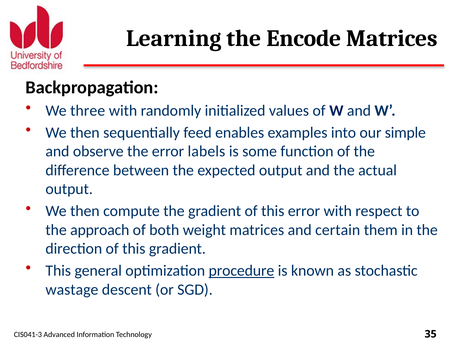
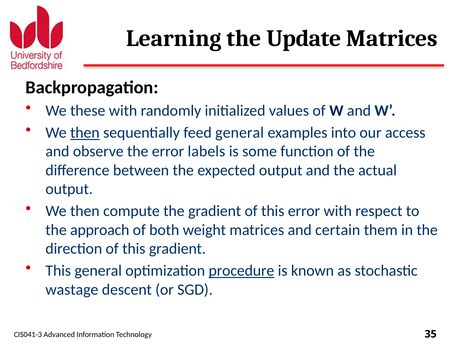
Encode: Encode -> Update
three: three -> these
then at (85, 132) underline: none -> present
feed enables: enables -> general
simple: simple -> access
